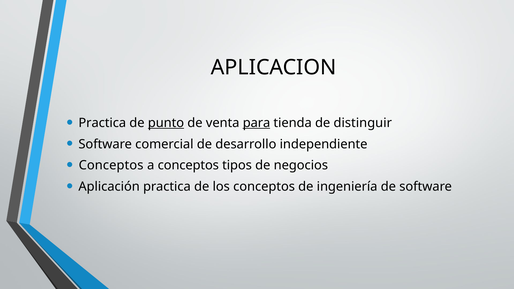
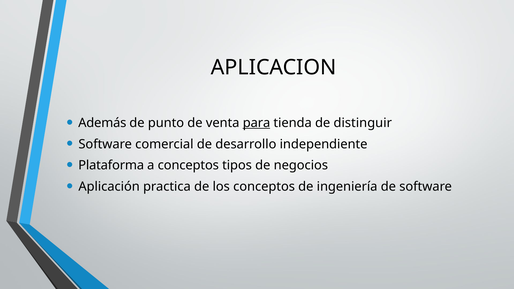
Practica at (102, 123): Practica -> Además
punto underline: present -> none
Conceptos at (111, 165): Conceptos -> Plataforma
